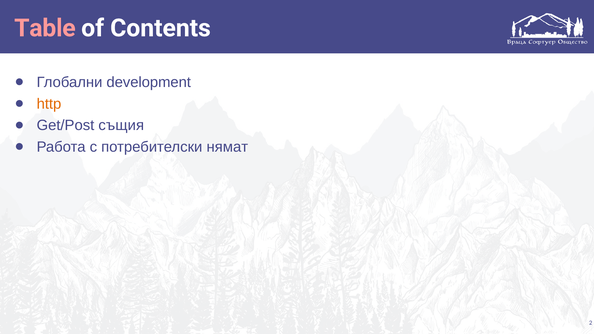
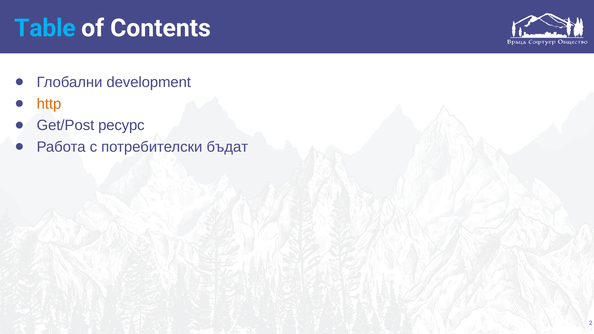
Table colour: pink -> light blue
същия: същия -> ресурс
нямат: нямат -> бъдат
